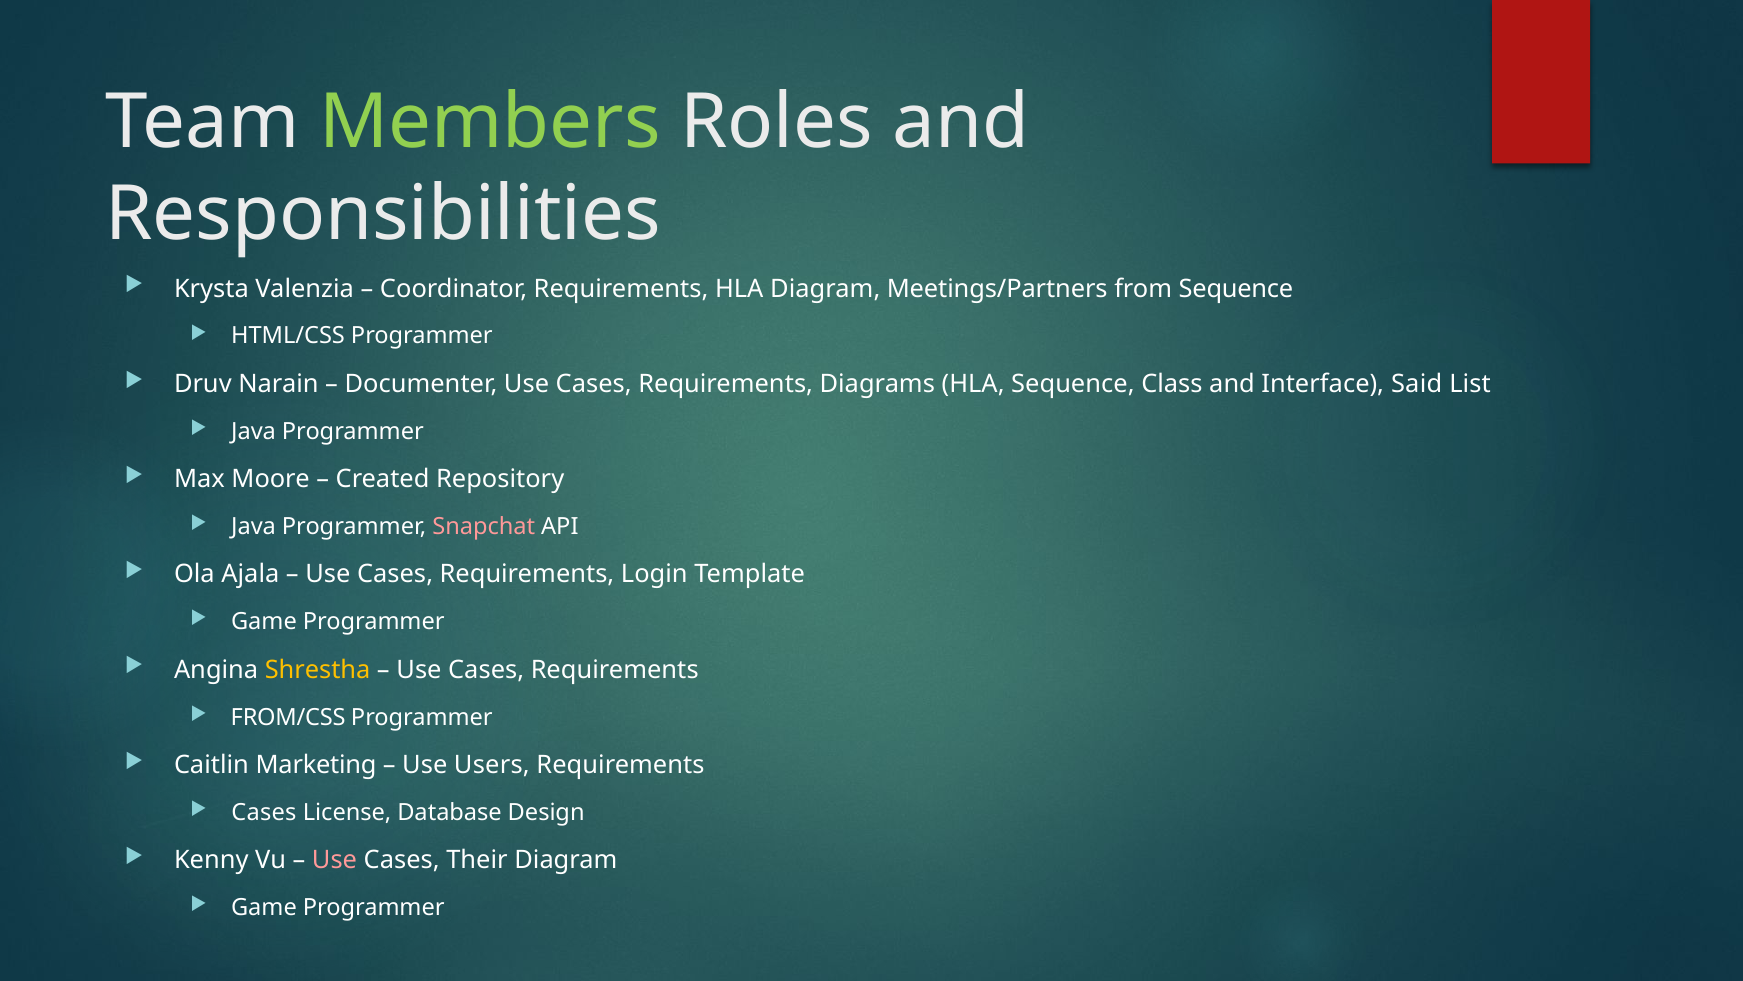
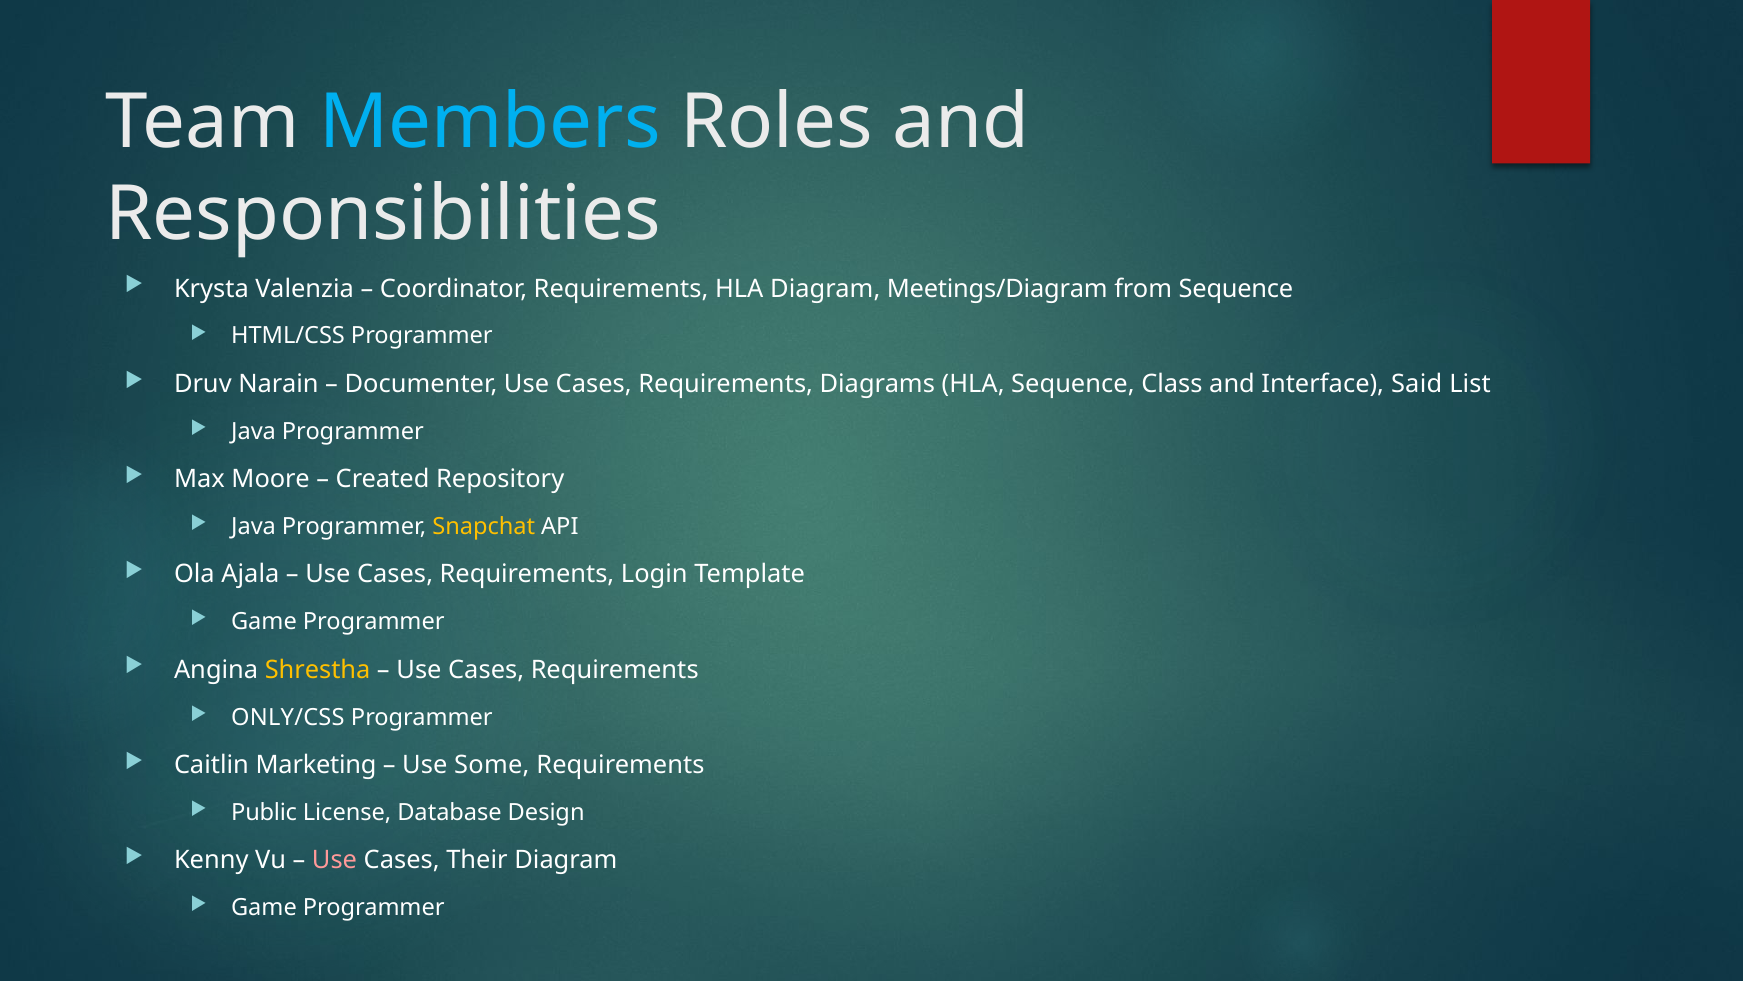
Members colour: light green -> light blue
Meetings/Partners: Meetings/Partners -> Meetings/Diagram
Snapchat colour: pink -> yellow
FROM/CSS: FROM/CSS -> ONLY/CSS
Users: Users -> Some
Cases at (264, 812): Cases -> Public
